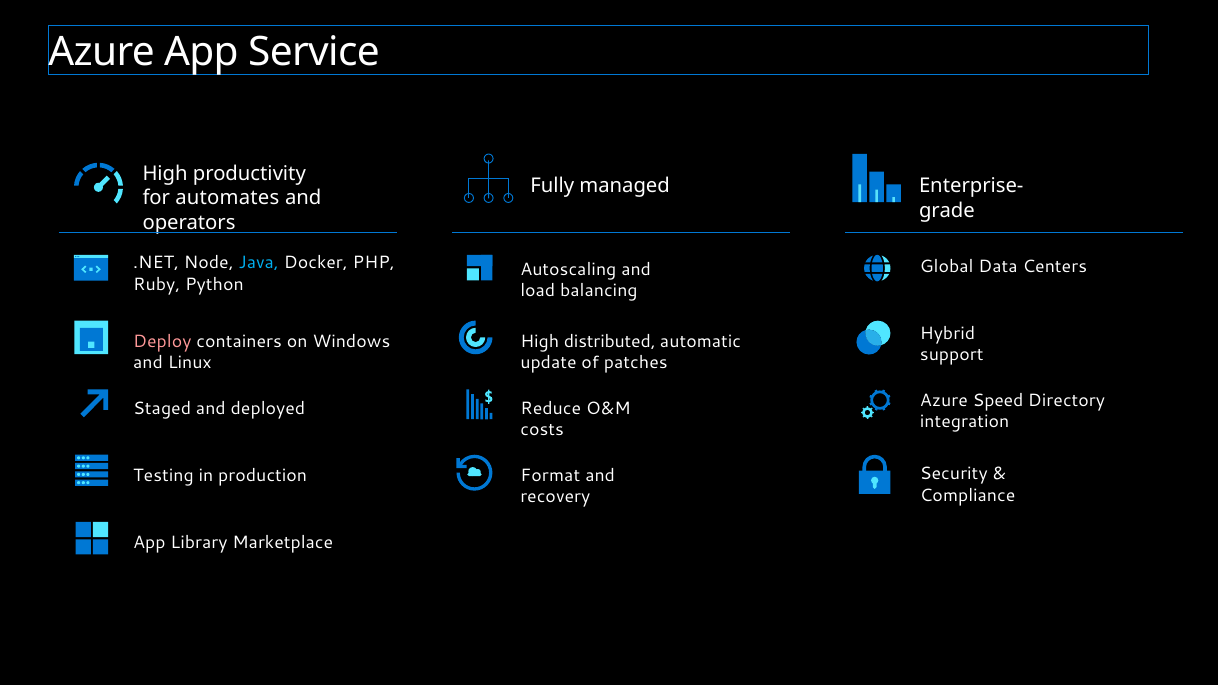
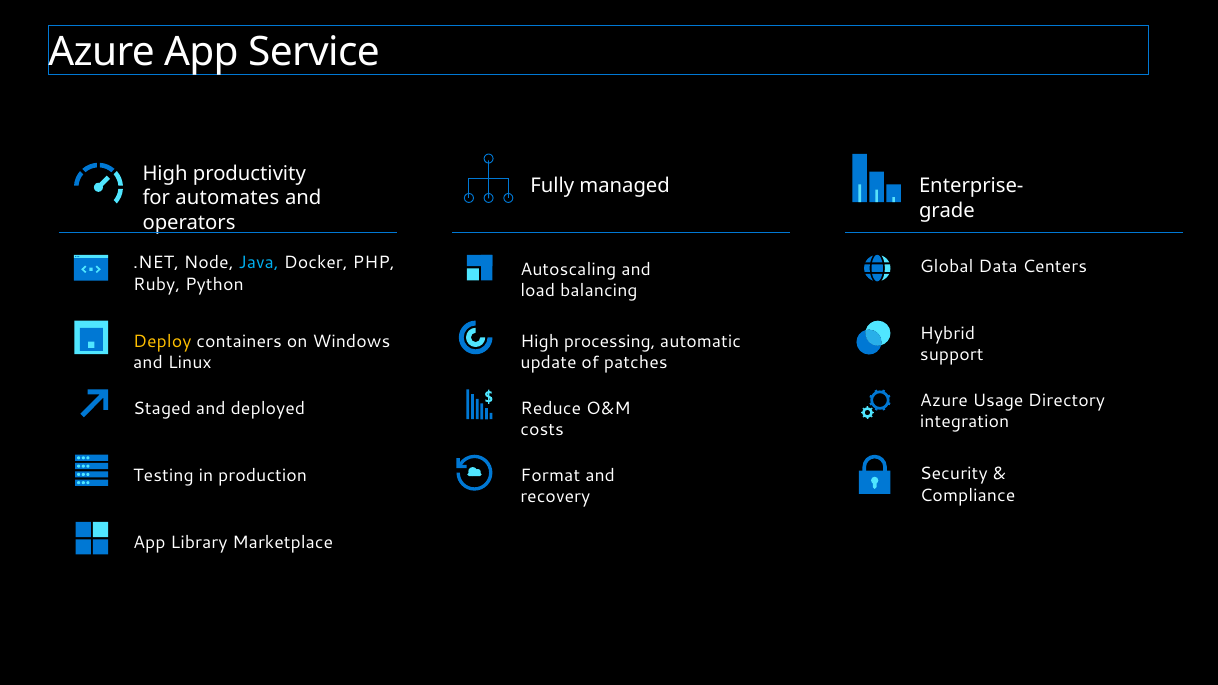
Deploy colour: pink -> yellow
distributed: distributed -> processing
Speed: Speed -> Usage
